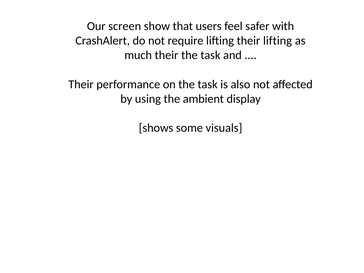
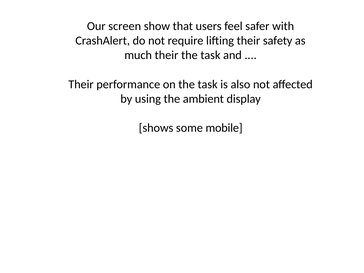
their lifting: lifting -> safety
visuals: visuals -> mobile
